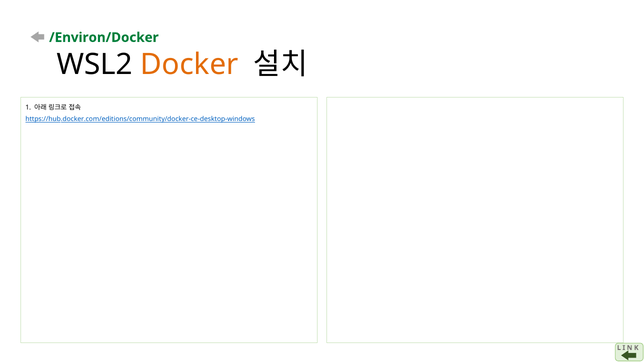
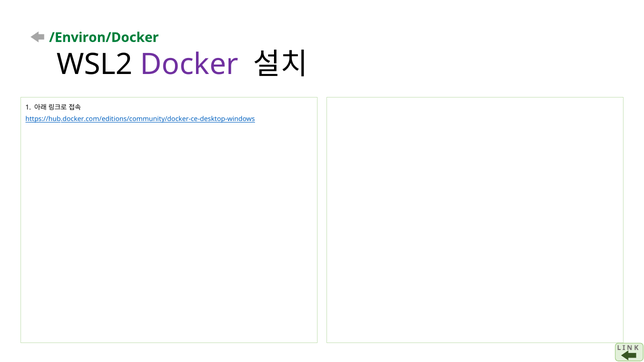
Docker colour: orange -> purple
